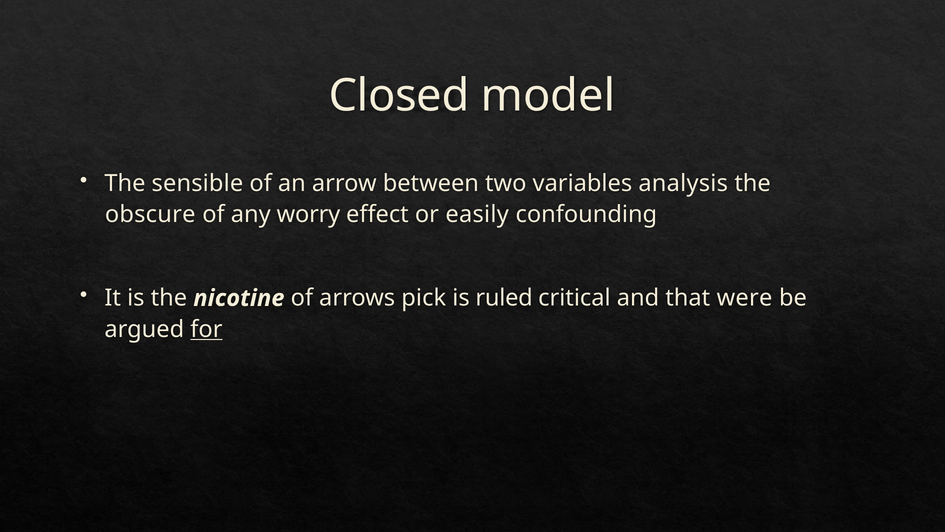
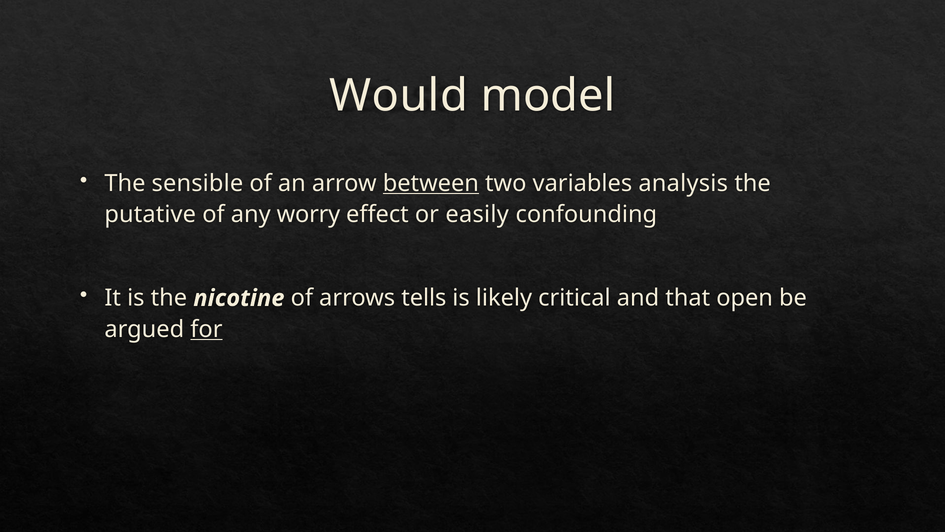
Closed: Closed -> Would
between underline: none -> present
obscure: obscure -> putative
pick: pick -> tells
ruled: ruled -> likely
were: were -> open
